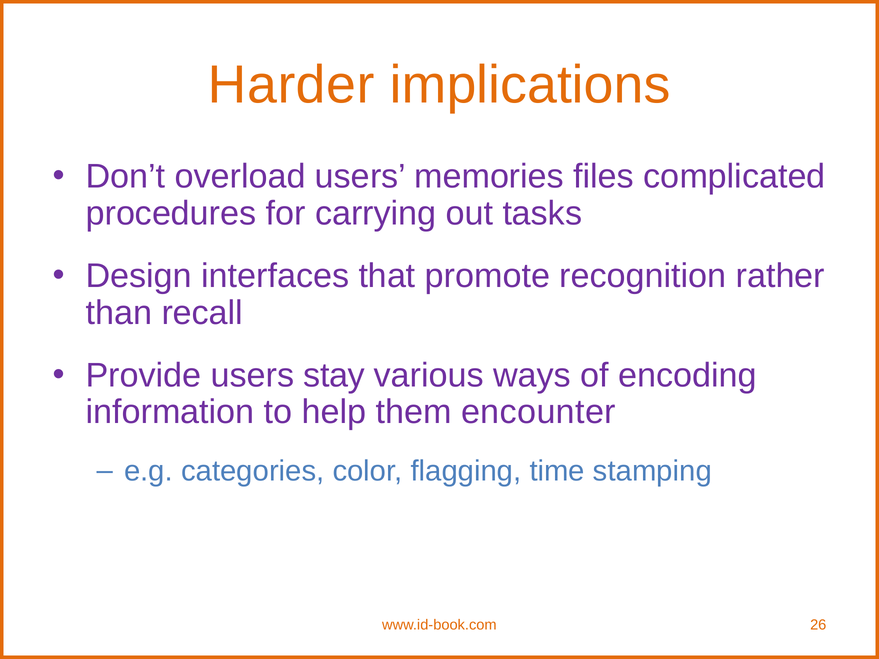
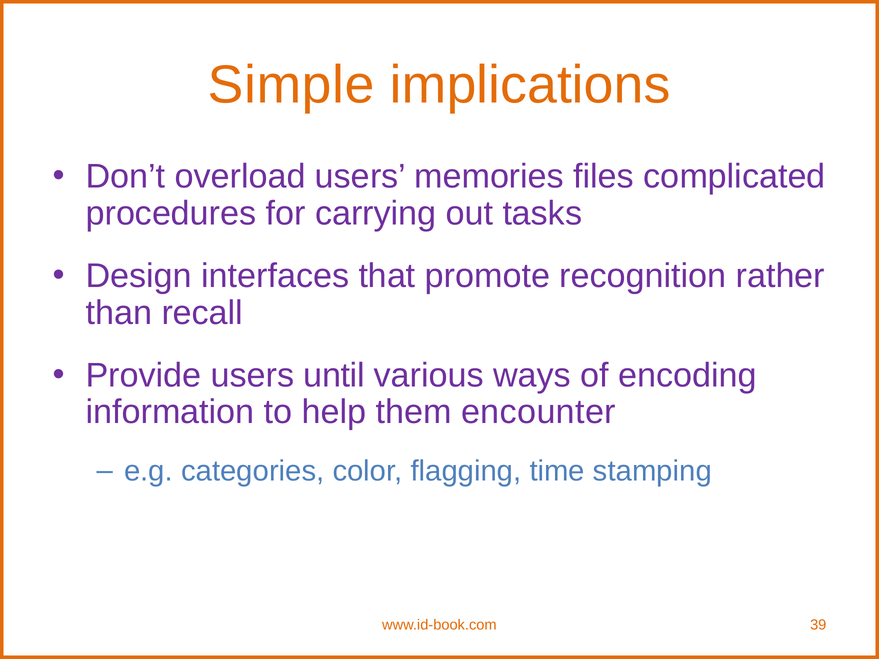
Harder: Harder -> Simple
stay: stay -> until
26: 26 -> 39
